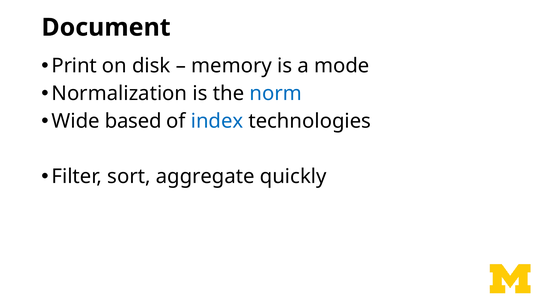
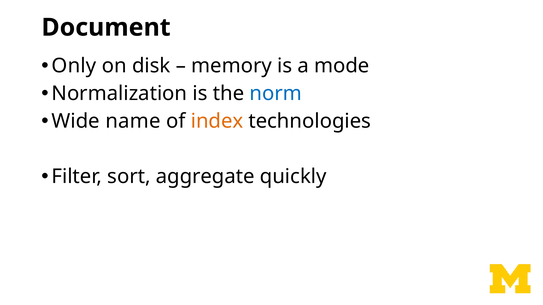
Print: Print -> Only
based: based -> name
index colour: blue -> orange
